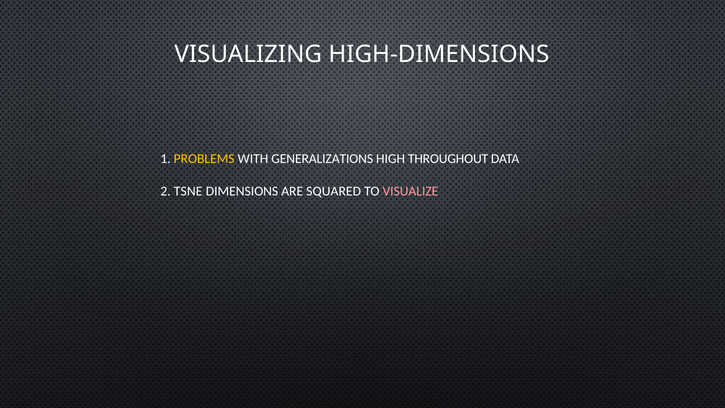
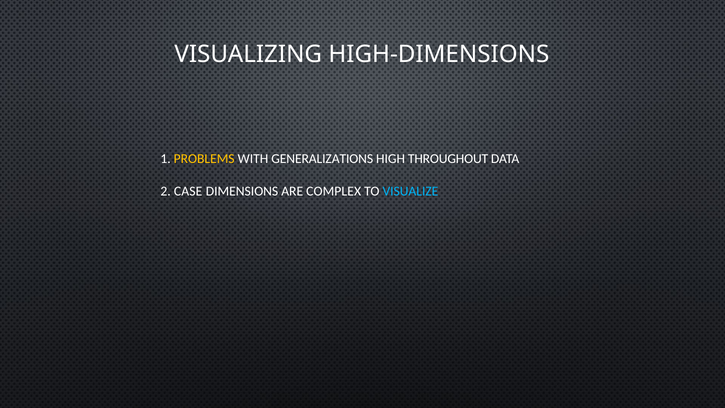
TSNE: TSNE -> CASE
SQUARED: SQUARED -> COMPLEX
VISUALIZE colour: pink -> light blue
